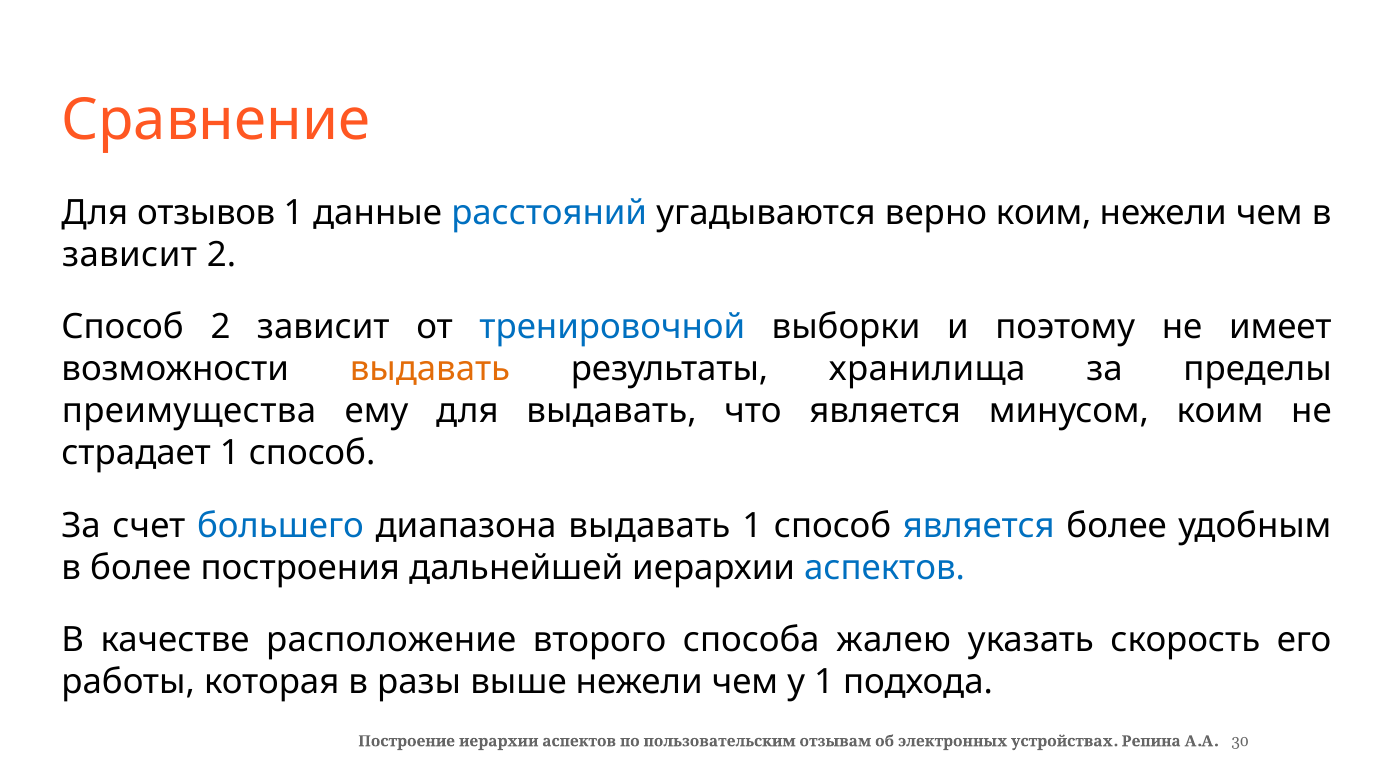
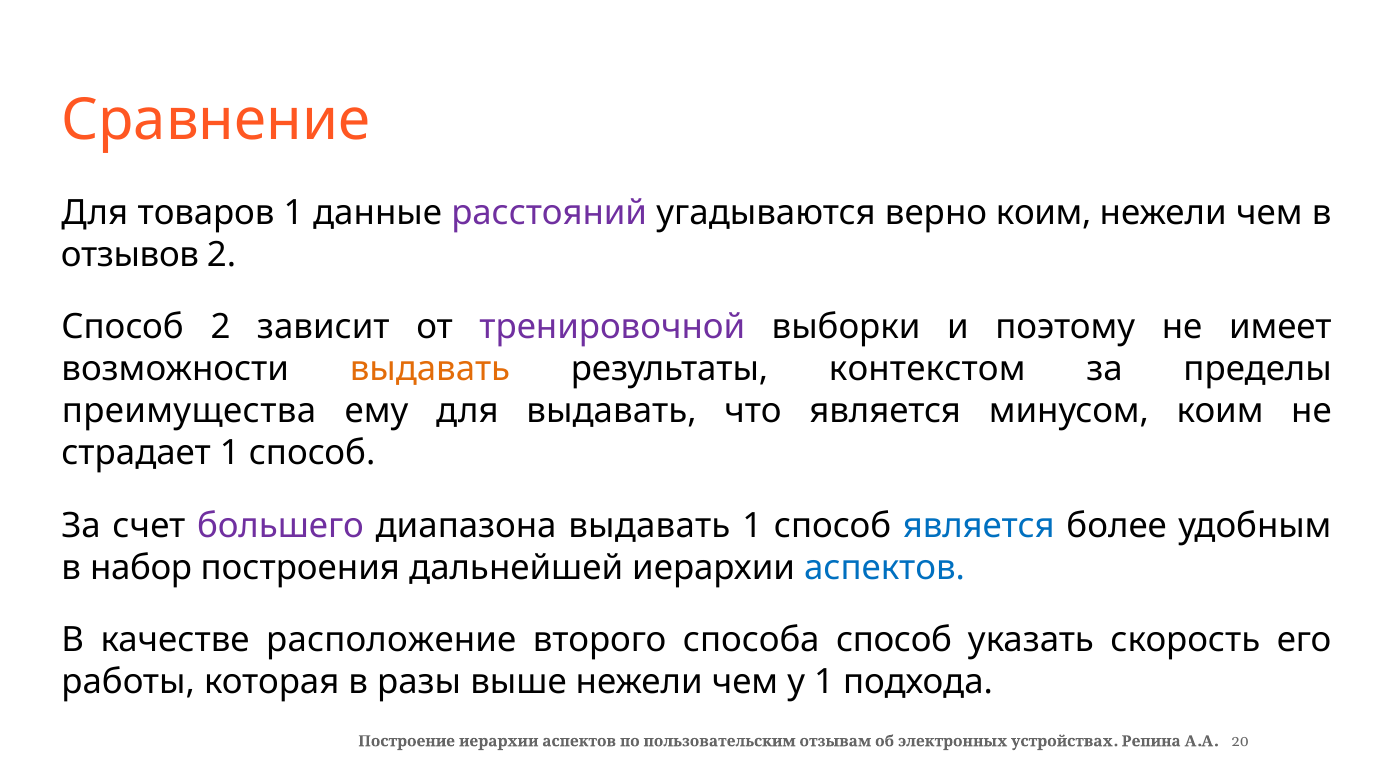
отзывов: отзывов -> товаров
расстояний colour: blue -> purple
зависит at (130, 255): зависит -> отзывов
тренировочной colour: blue -> purple
хранилища: хранилища -> контекстом
большего colour: blue -> purple
в более: более -> набор
способа жалею: жалею -> способ
30: 30 -> 20
